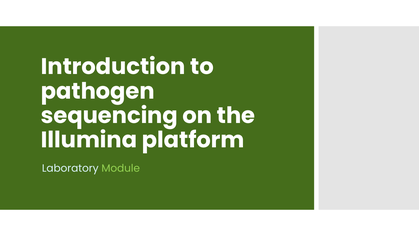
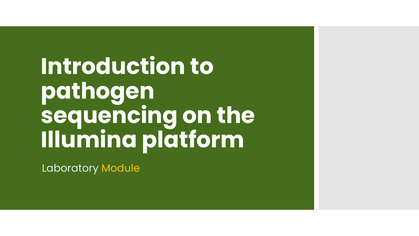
Module colour: light green -> yellow
